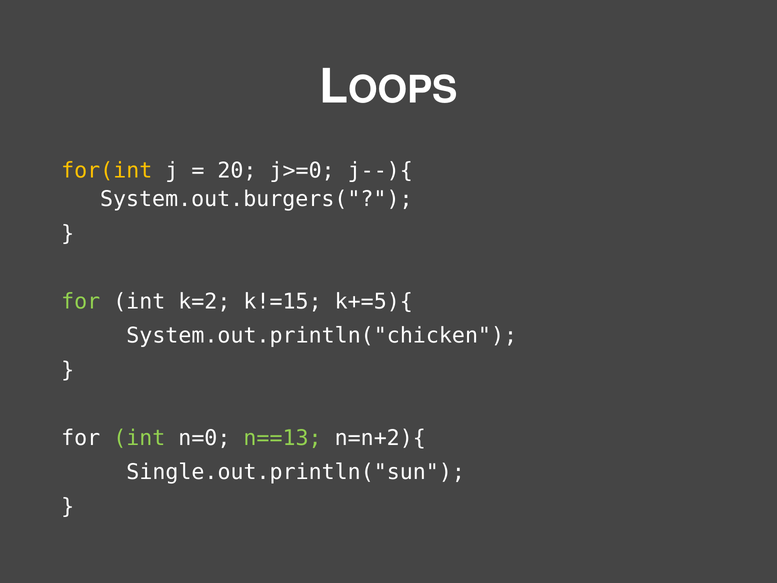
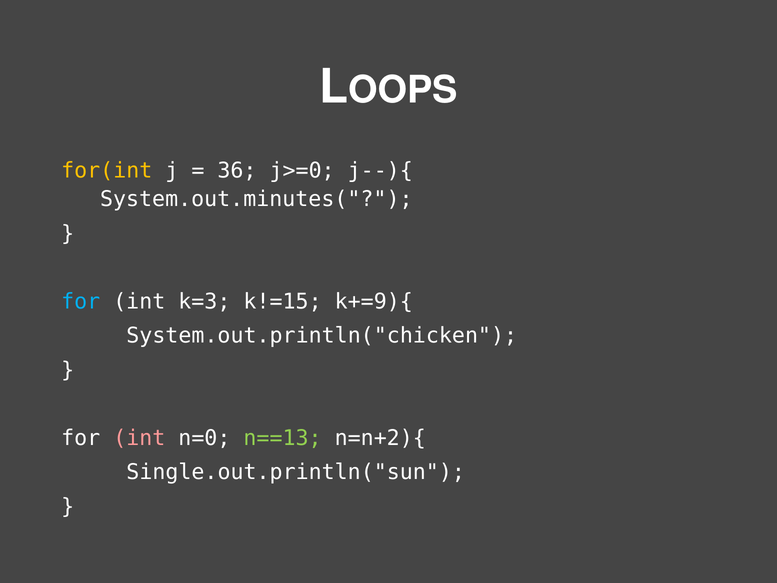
20: 20 -> 36
System.out.burgers(: System.out.burgers( -> System.out.minutes(
for at (81, 302) colour: light green -> light blue
k=2: k=2 -> k=3
k+=5){: k+=5){ -> k+=9){
int at (139, 438) colour: light green -> pink
